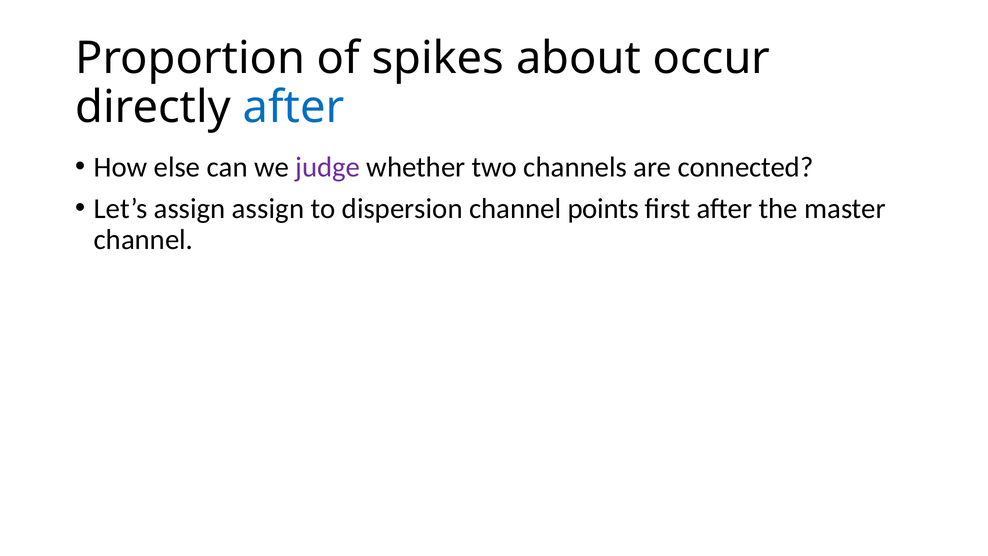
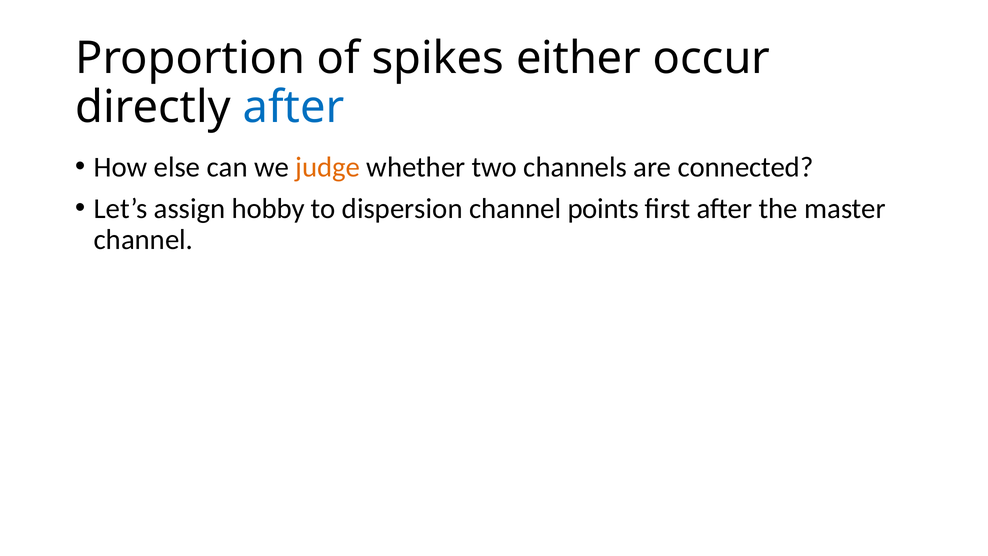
about: about -> either
judge colour: purple -> orange
assign assign: assign -> hobby
